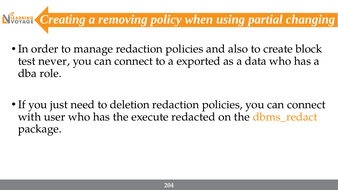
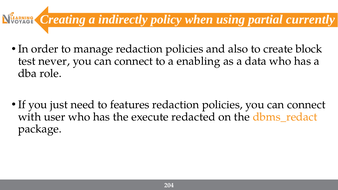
removing: removing -> indirectly
changing: changing -> currently
exported: exported -> enabling
deletion: deletion -> features
